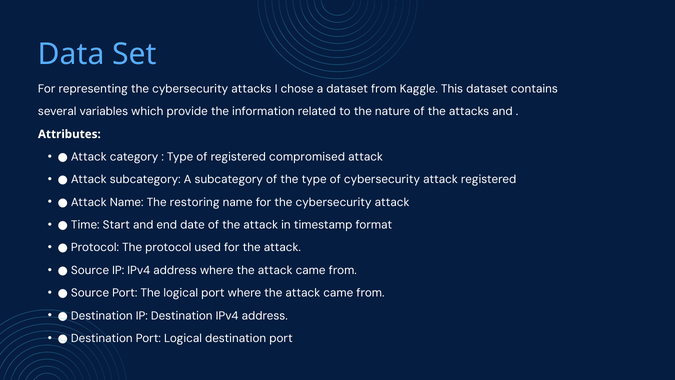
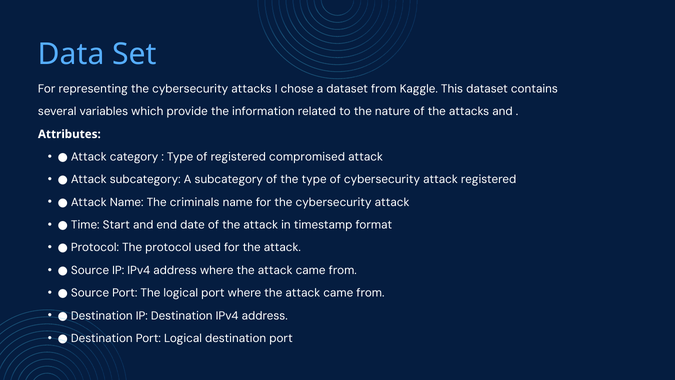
restoring: restoring -> criminals
